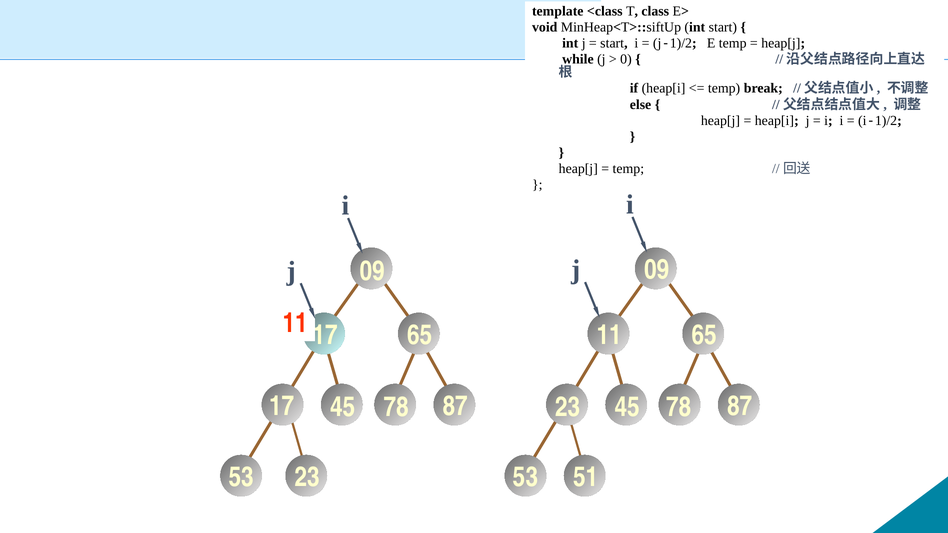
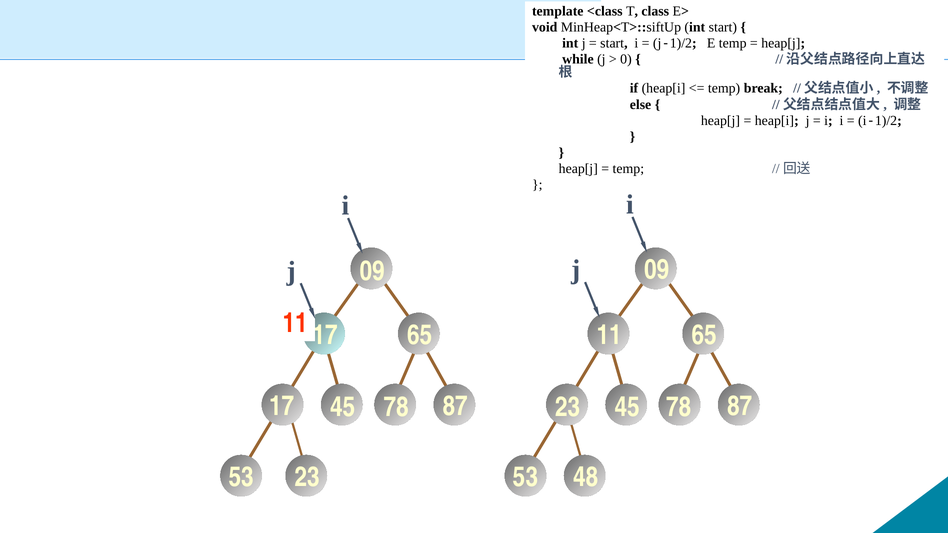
51: 51 -> 48
